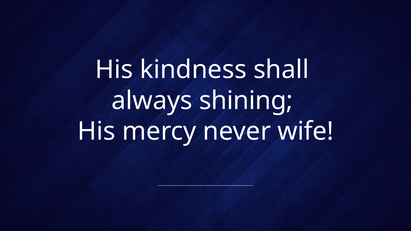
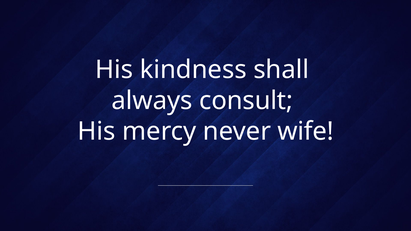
shining: shining -> consult
